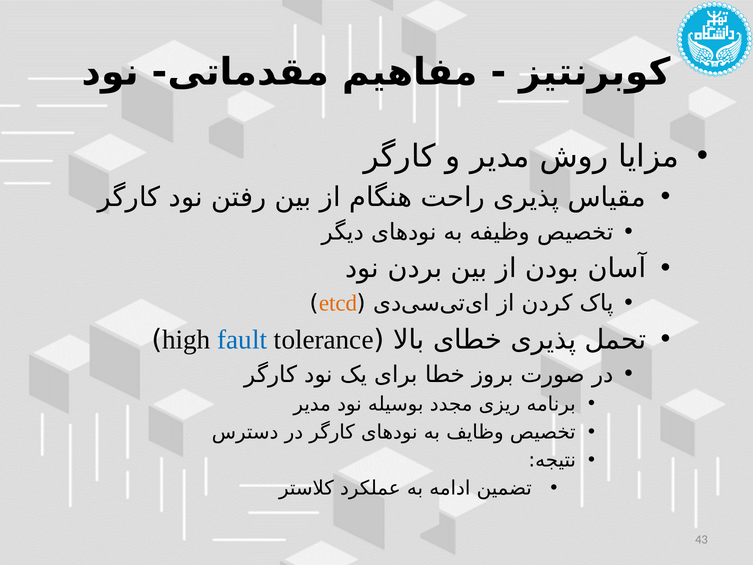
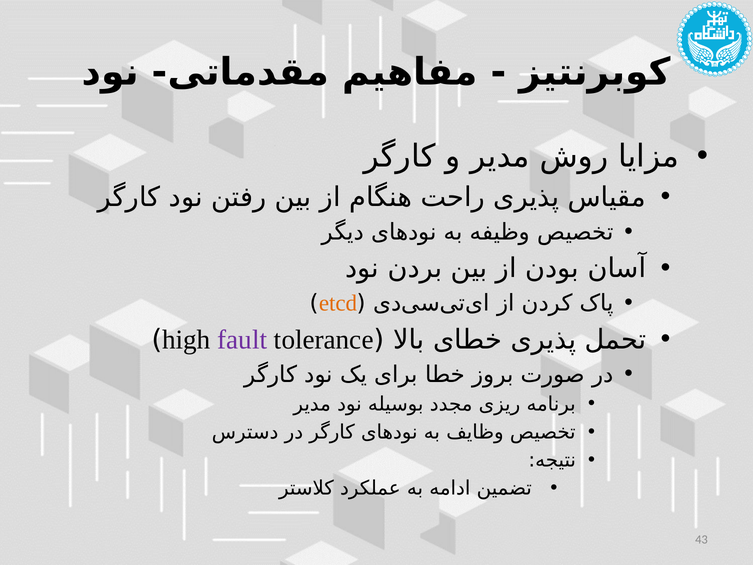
fault colour: blue -> purple
